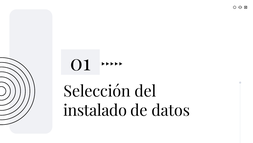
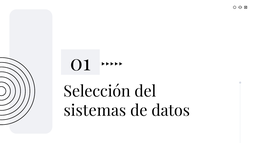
instalado: instalado -> sistemas
